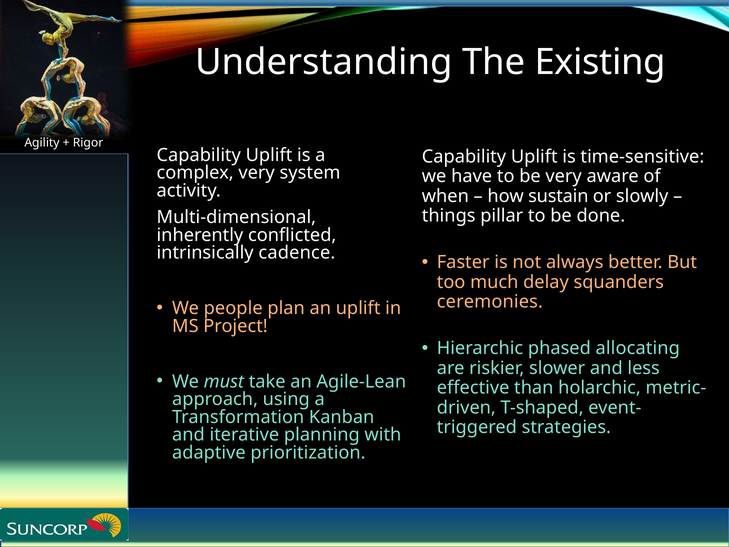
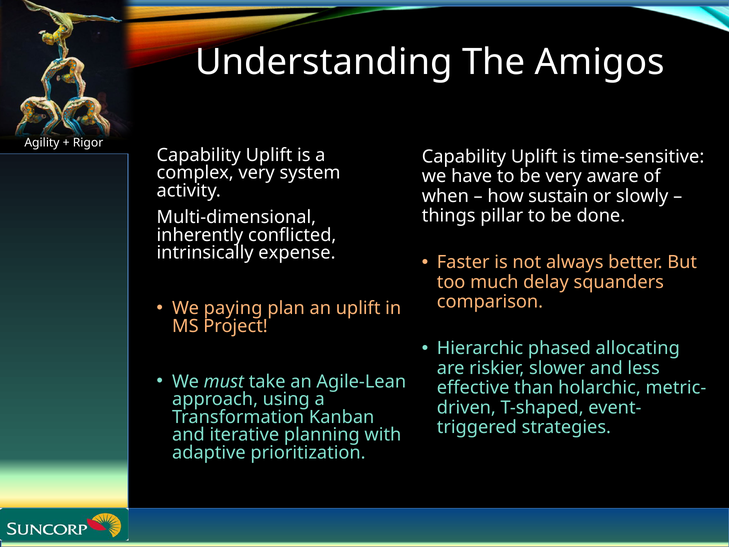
Existing: Existing -> Amigos
cadence: cadence -> expense
ceremonies: ceremonies -> comparison
people: people -> paying
